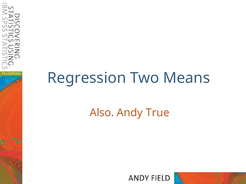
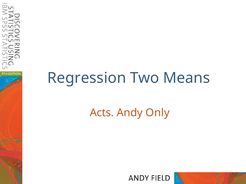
Also: Also -> Acts
True: True -> Only
